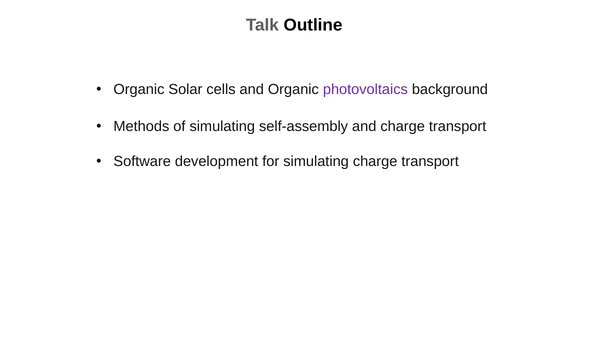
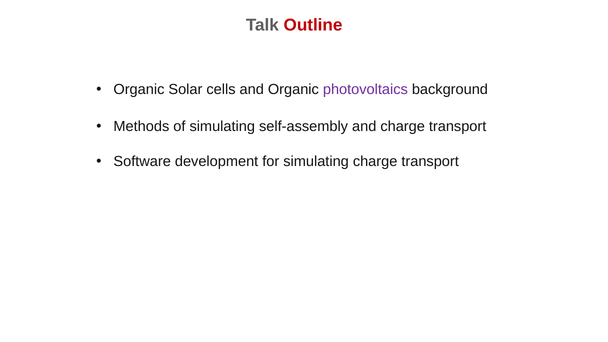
Outline colour: black -> red
